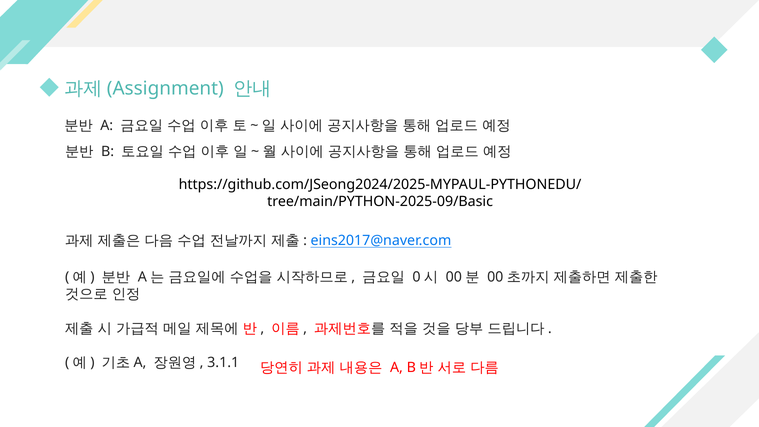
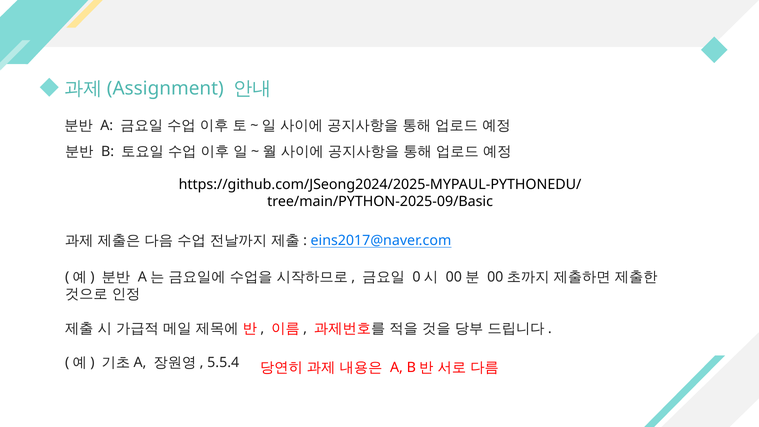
3.1.1: 3.1.1 -> 5.5.4
